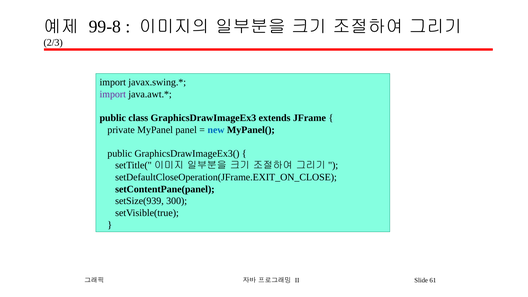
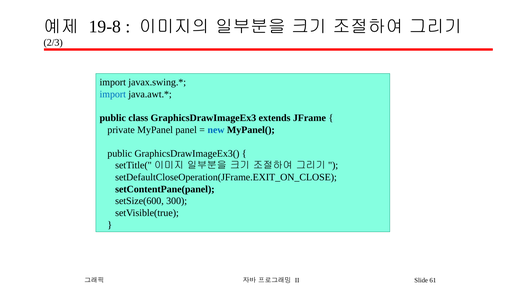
99-8: 99-8 -> 19-8
import at (113, 94) colour: purple -> blue
setSize(939: setSize(939 -> setSize(600
